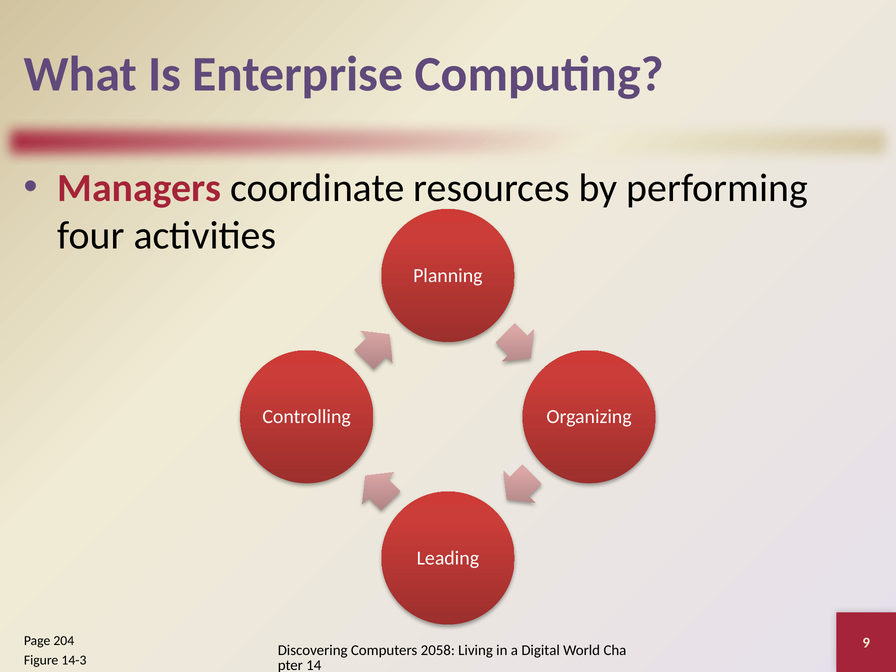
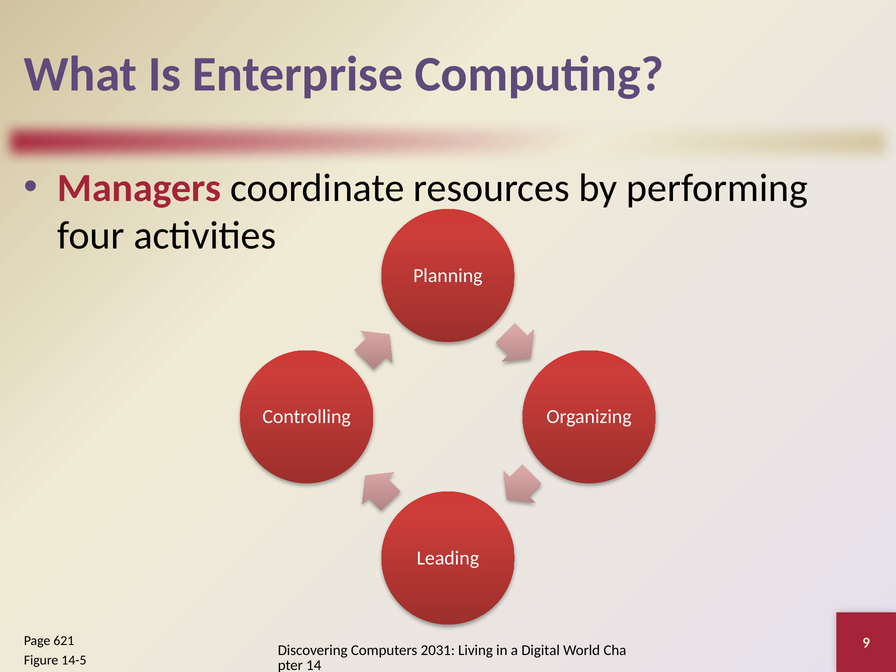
204: 204 -> 621
2058: 2058 -> 2031
14-3: 14-3 -> 14-5
